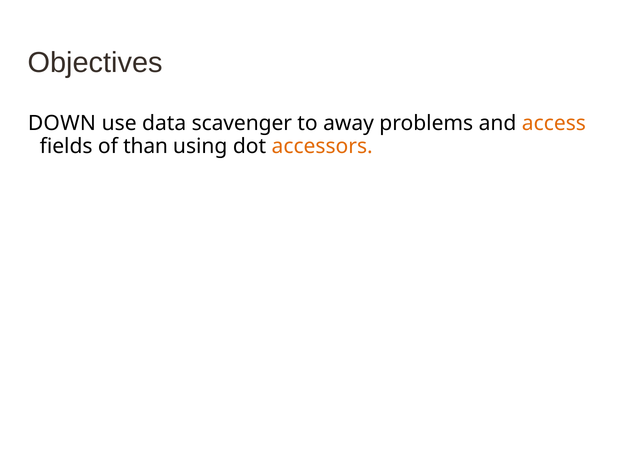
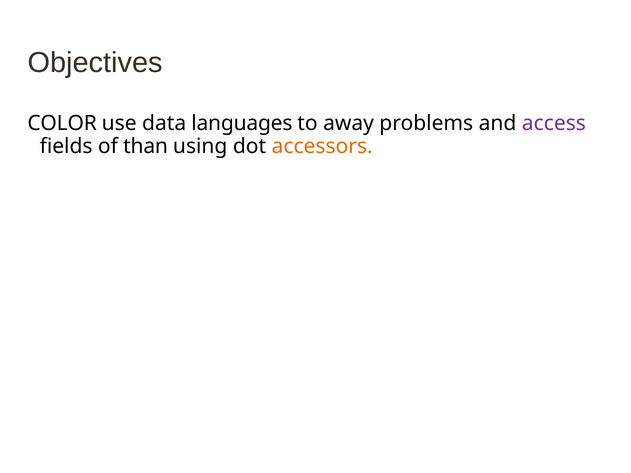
DOWN: DOWN -> COLOR
scavenger: scavenger -> languages
access colour: orange -> purple
